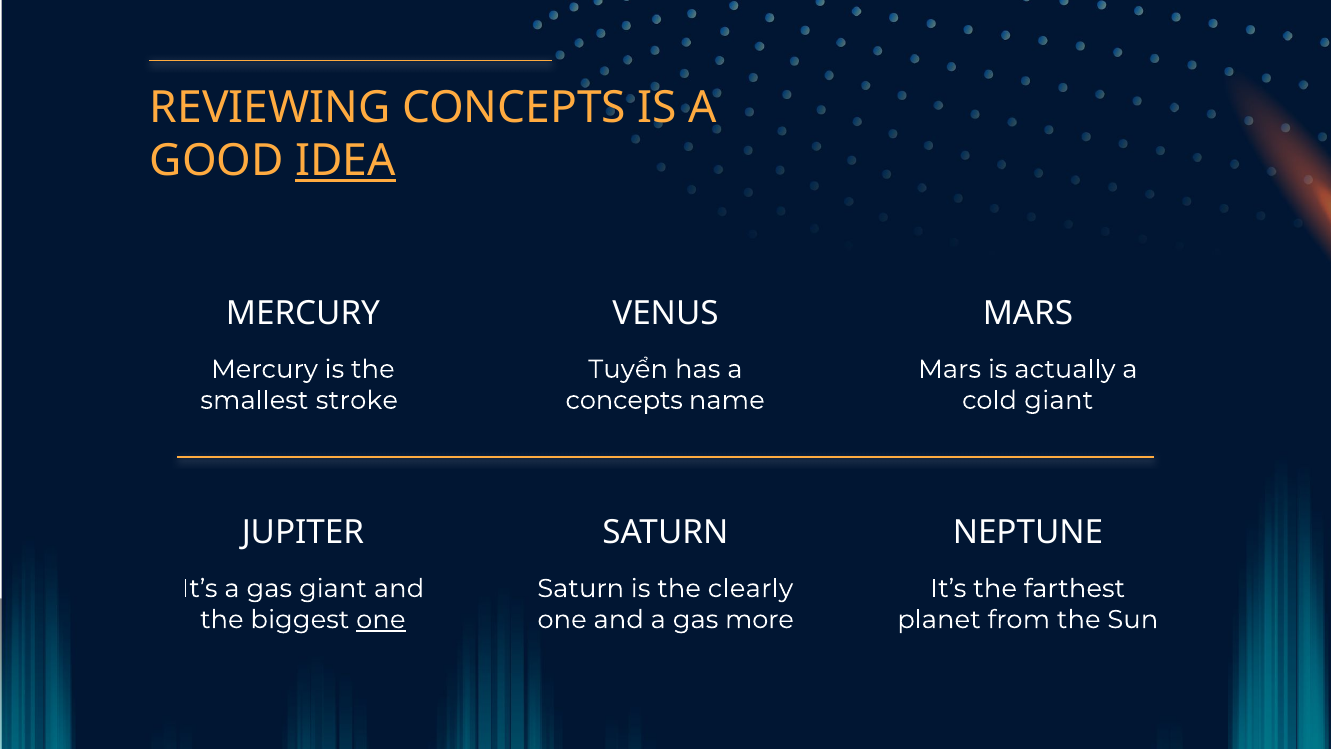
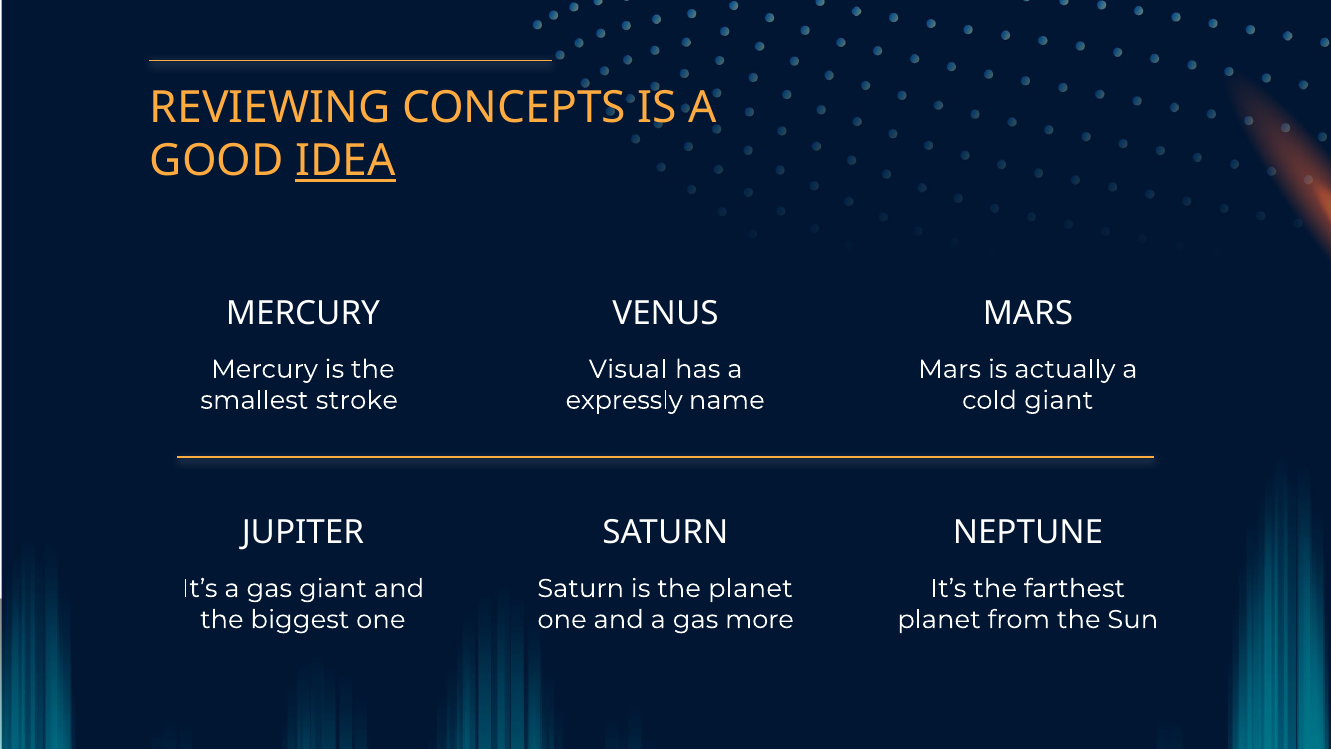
Tuyển: Tuyển -> Visual
concepts at (624, 400): concepts -> expressly
the clearly: clearly -> planet
one at (381, 619) underline: present -> none
